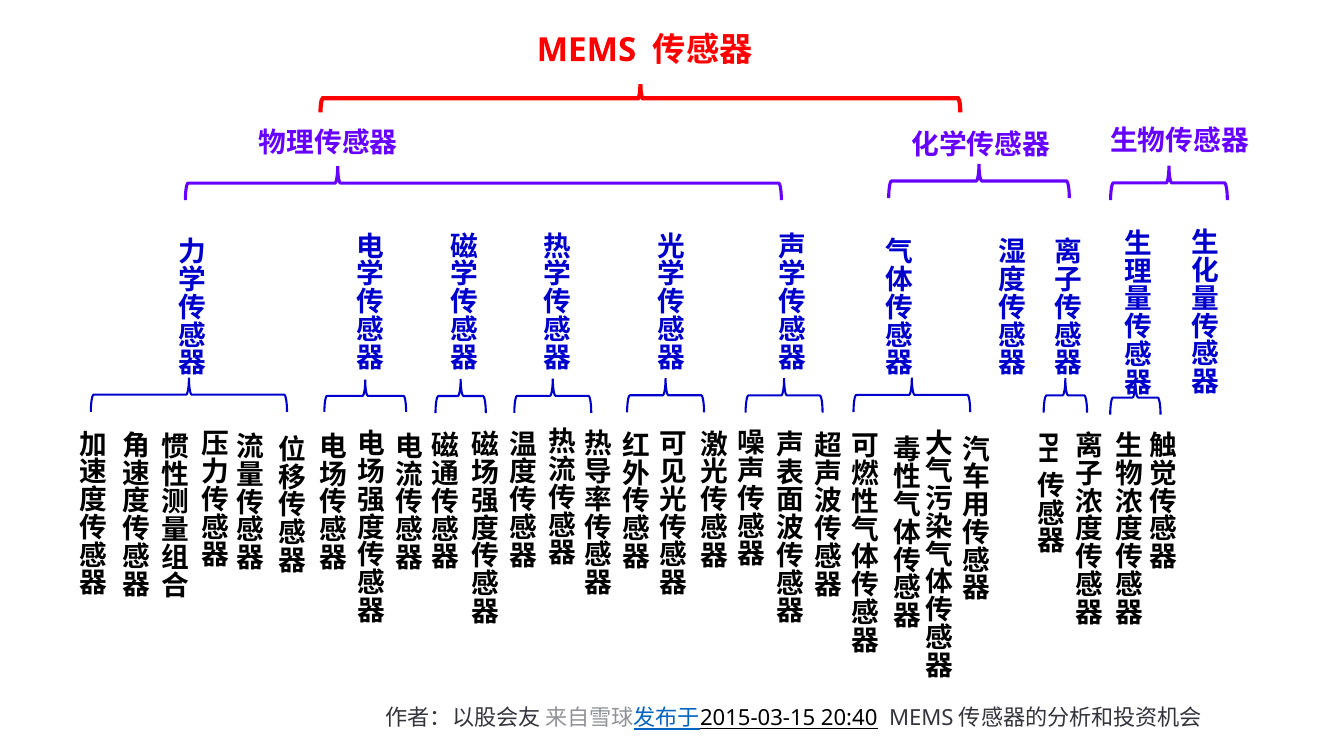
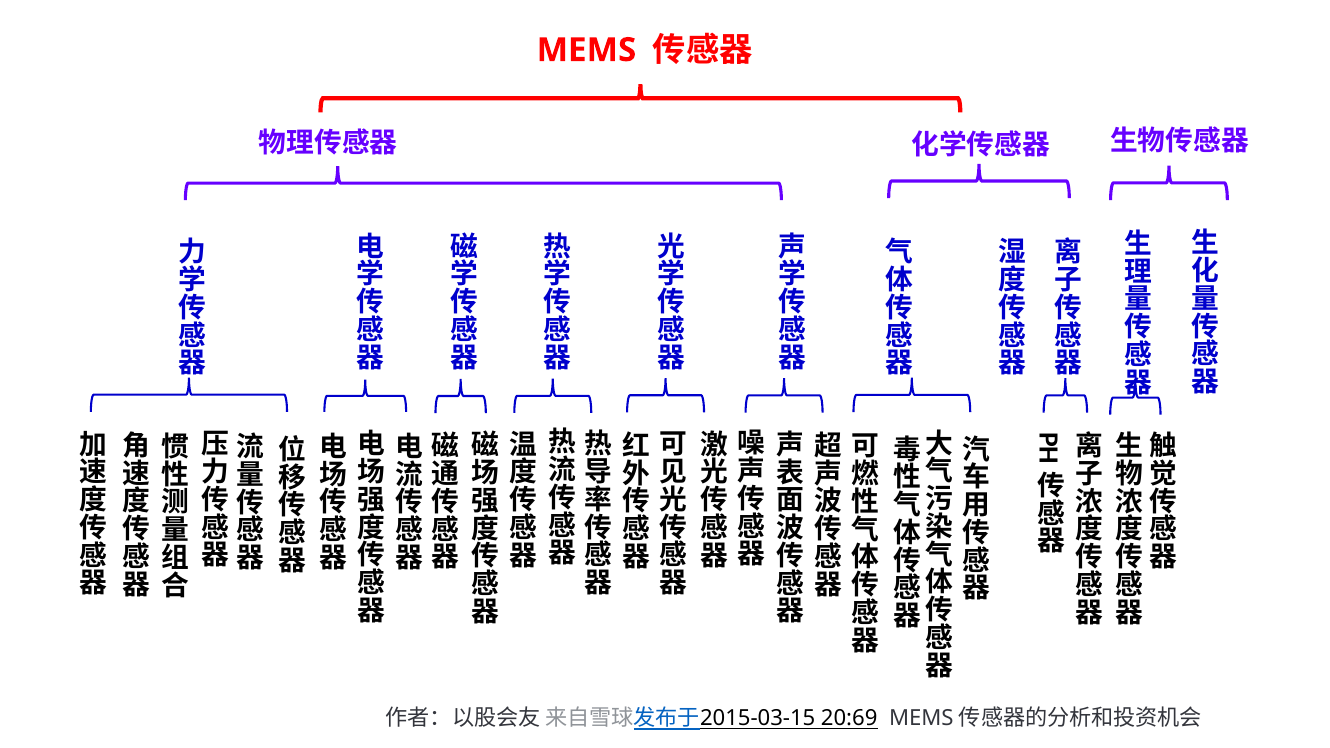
20:40: 20:40 -> 20:69
